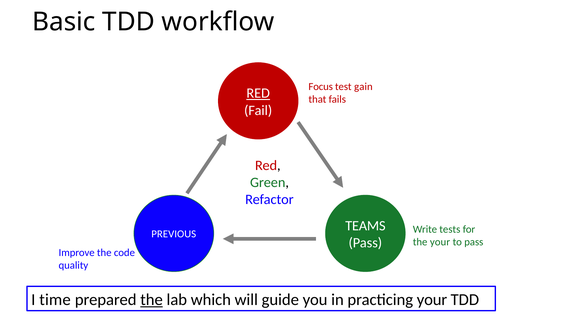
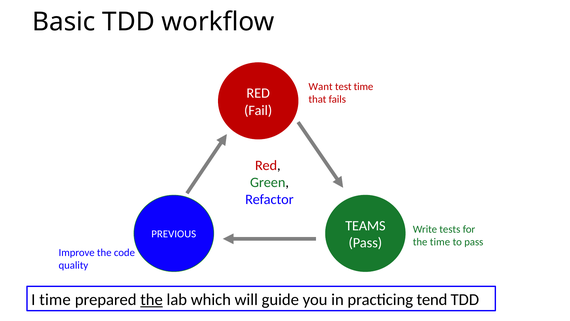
Focus: Focus -> Want
test gain: gain -> time
RED at (258, 93) underline: present -> none
the your: your -> time
practicing your: your -> tend
